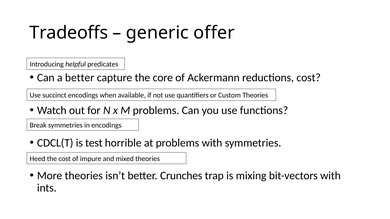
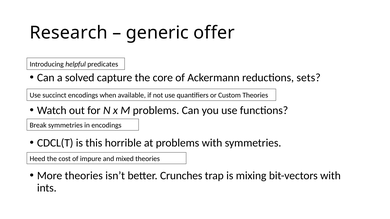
Tradeoffs: Tradeoffs -> Research
a better: better -> solved
reductions cost: cost -> sets
test: test -> this
